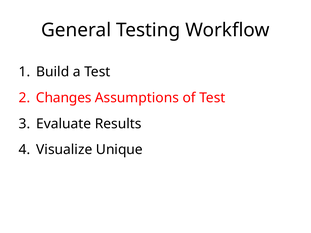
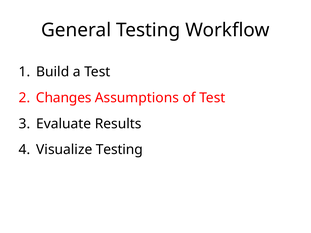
Visualize Unique: Unique -> Testing
